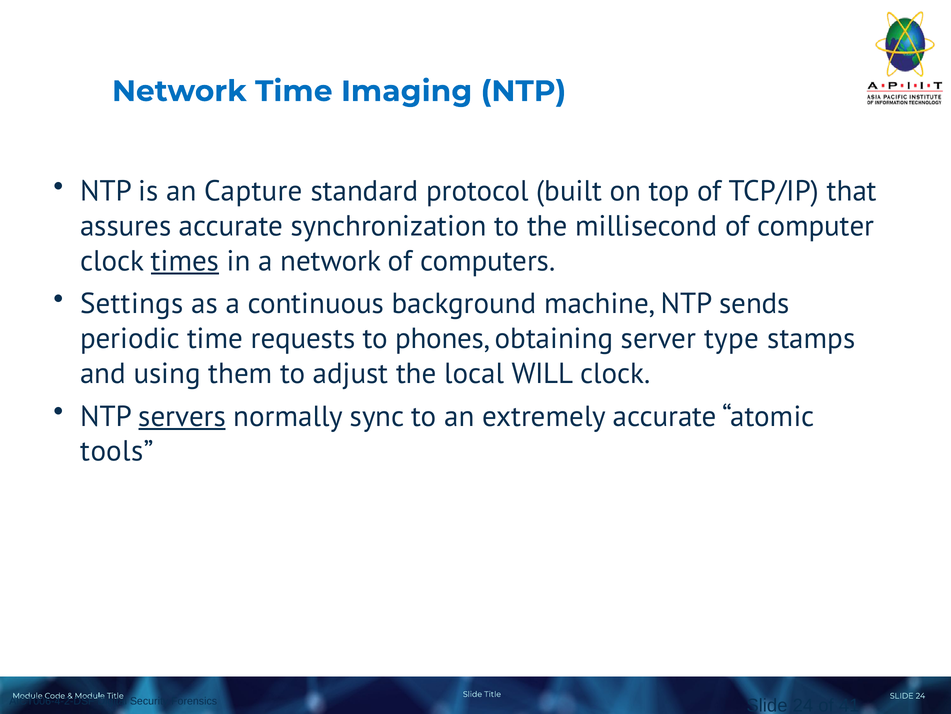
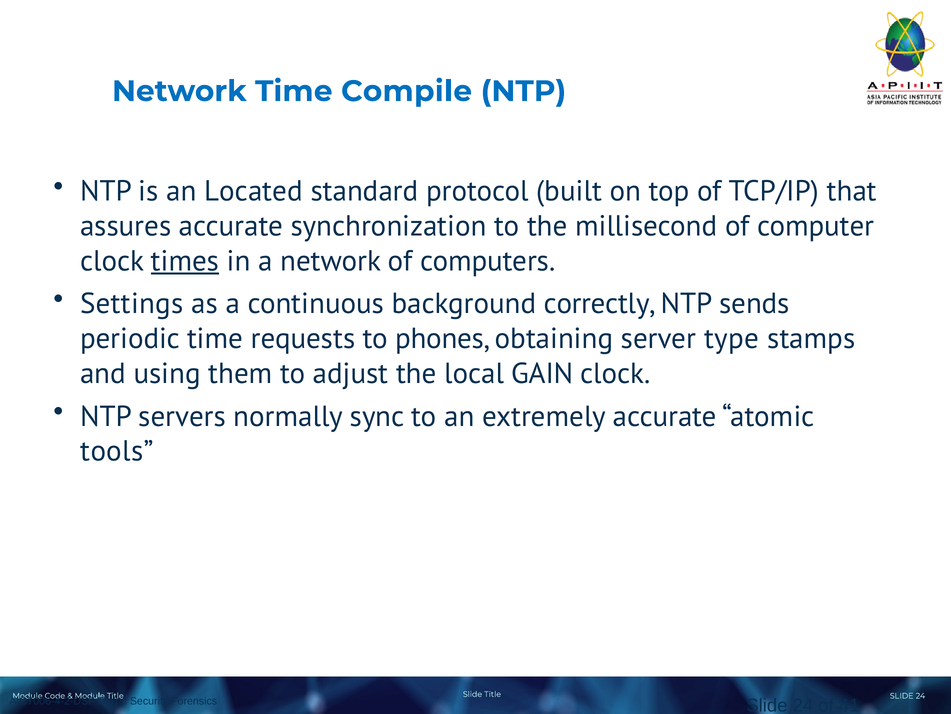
Imaging: Imaging -> Compile
Capture: Capture -> Located
machine: machine -> correctly
WILL: WILL -> GAIN
servers underline: present -> none
